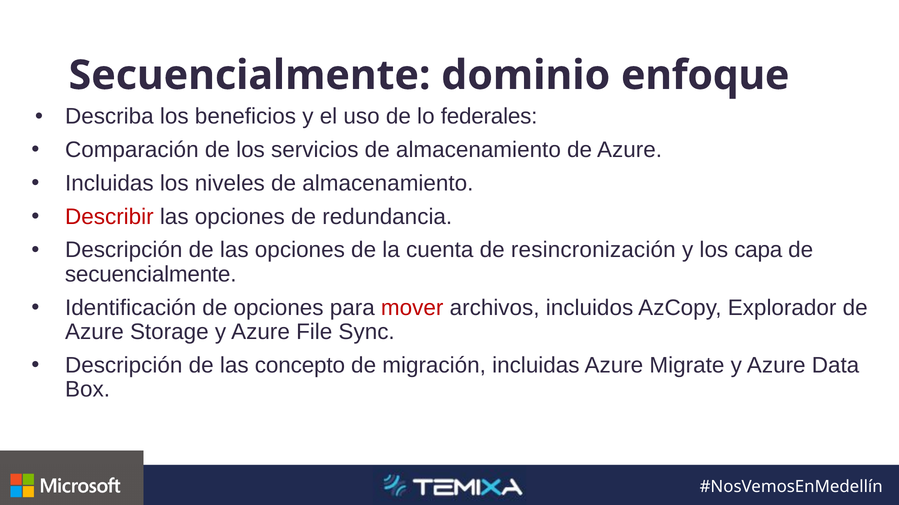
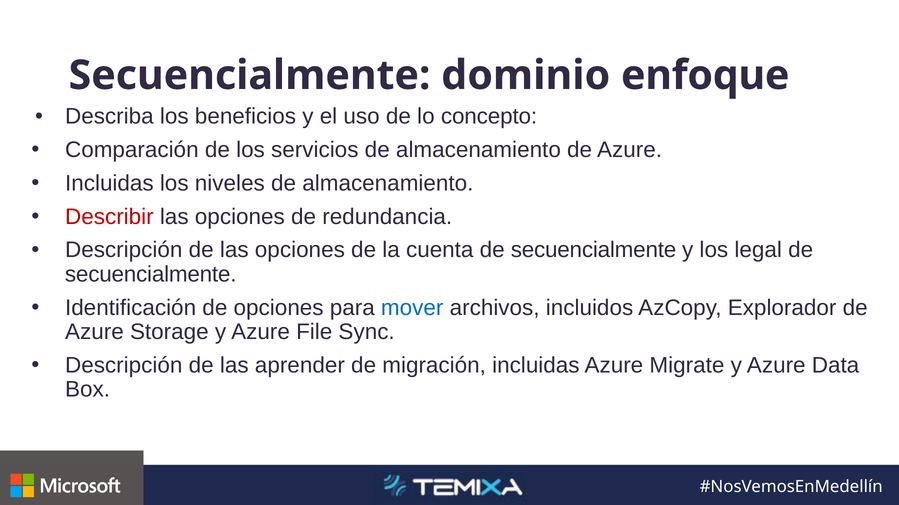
federales: federales -> concepto
cuenta de resincronización: resincronización -> secuencialmente
capa: capa -> legal
mover colour: red -> blue
concepto: concepto -> aprender
